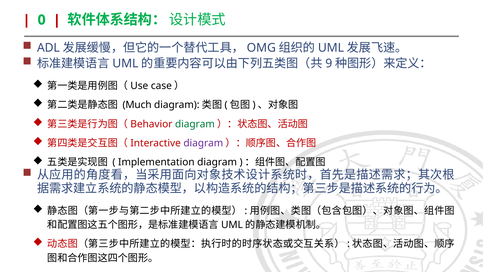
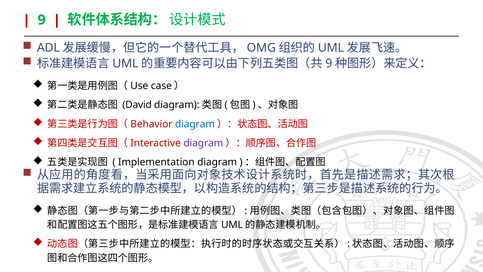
0 at (42, 20): 0 -> 9
Much: Much -> David
diagram at (195, 124) colour: green -> blue
